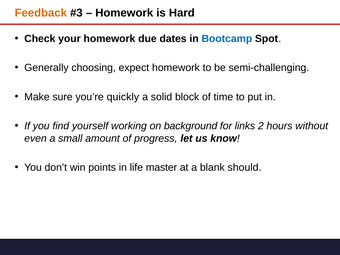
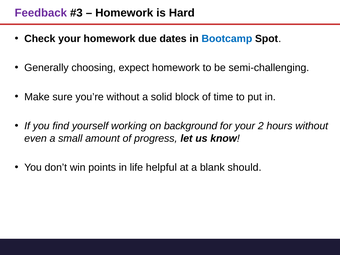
Feedback colour: orange -> purple
you’re quickly: quickly -> without
for links: links -> your
master: master -> helpful
